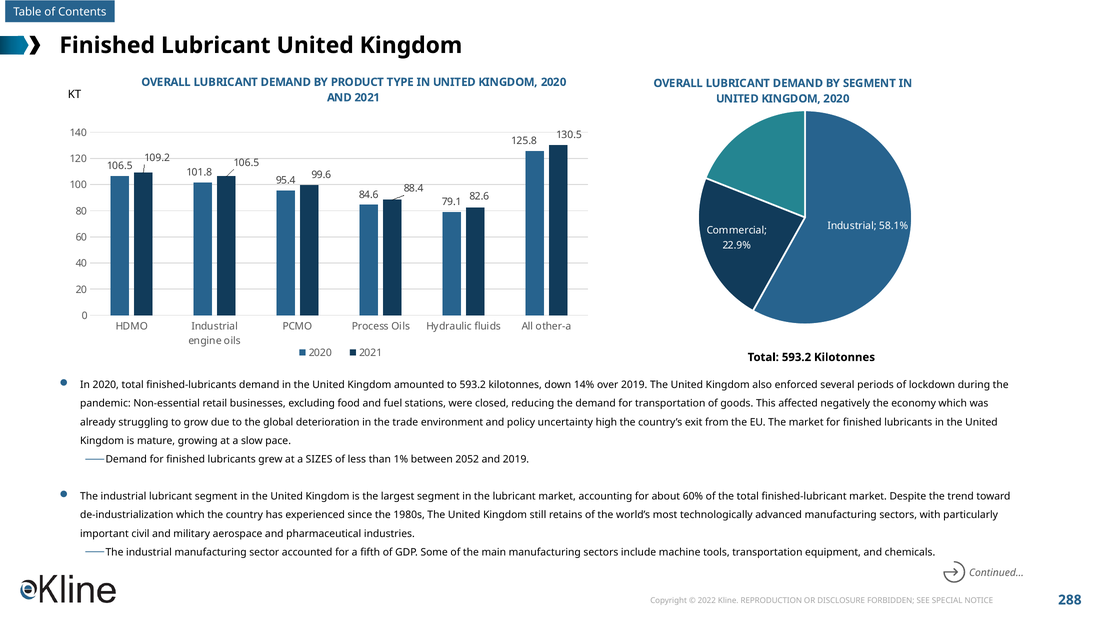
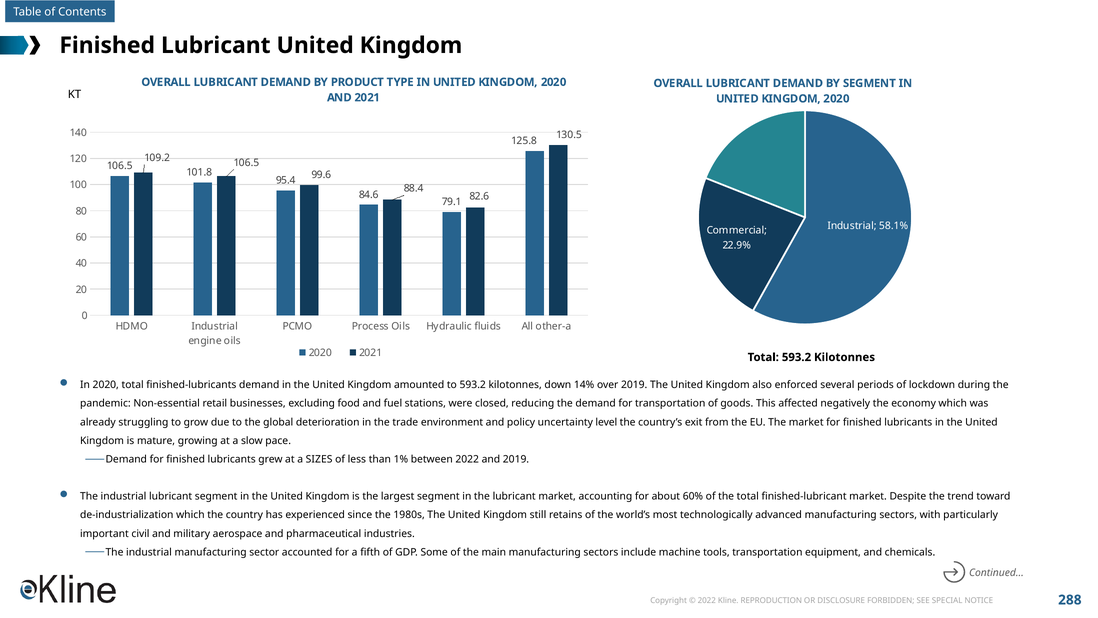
high: high -> level
between 2052: 2052 -> 2022
